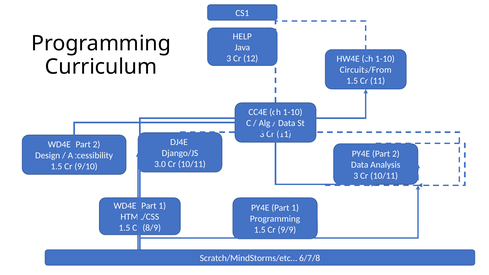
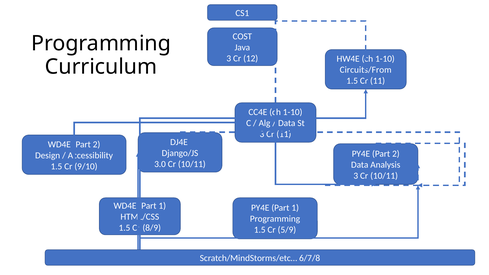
HELP: HELP -> COST
9/9: 9/9 -> 5/9
